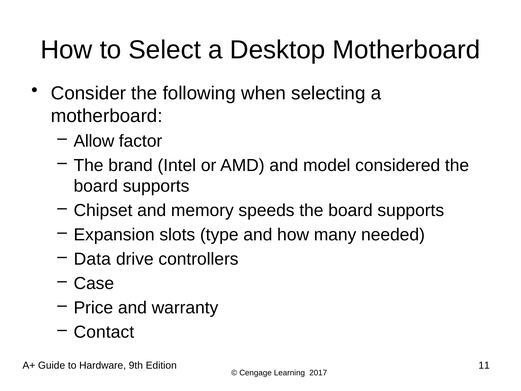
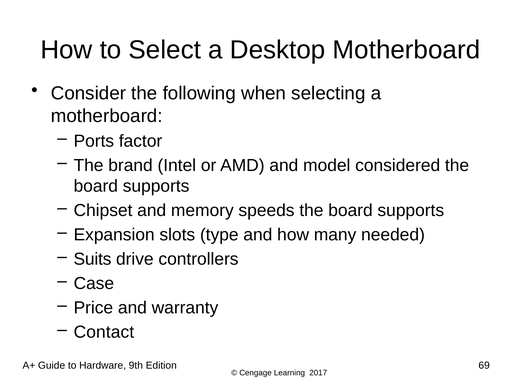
Allow: Allow -> Ports
Data: Data -> Suits
11: 11 -> 69
